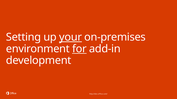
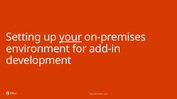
for underline: present -> none
